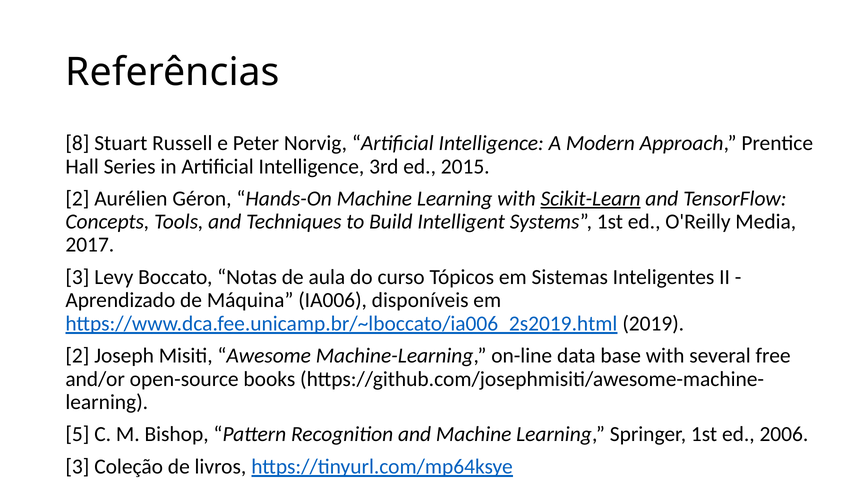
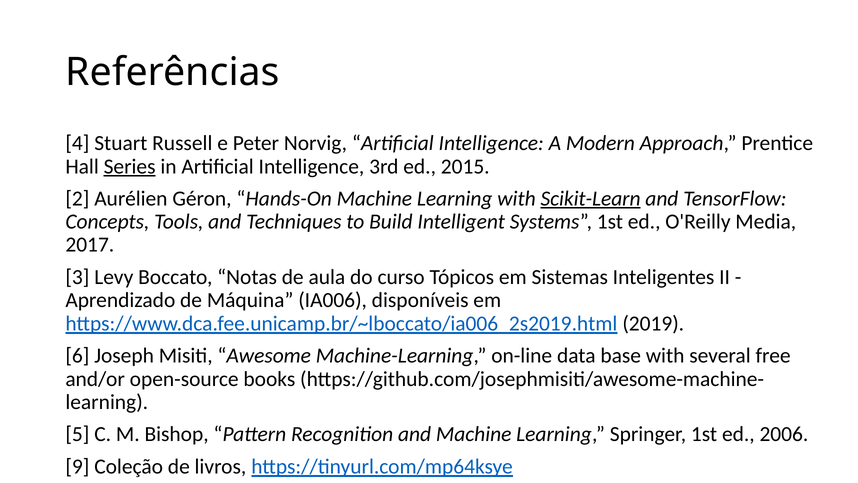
8: 8 -> 4
Series underline: none -> present
2 at (77, 356): 2 -> 6
3 at (77, 466): 3 -> 9
